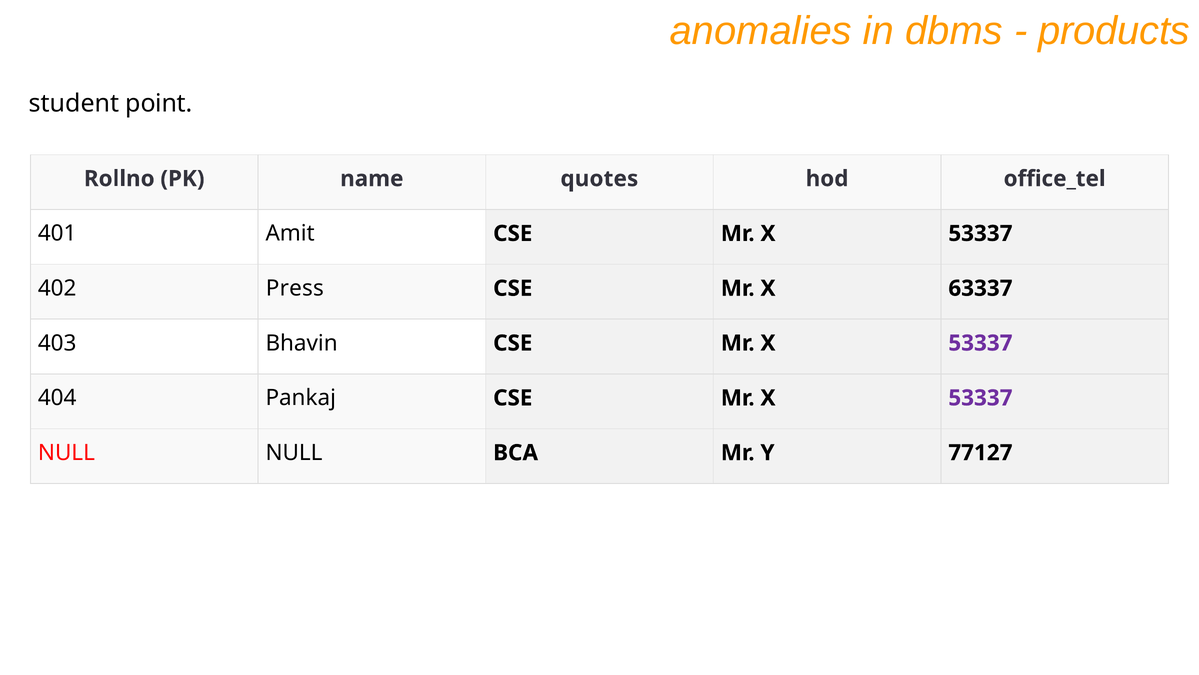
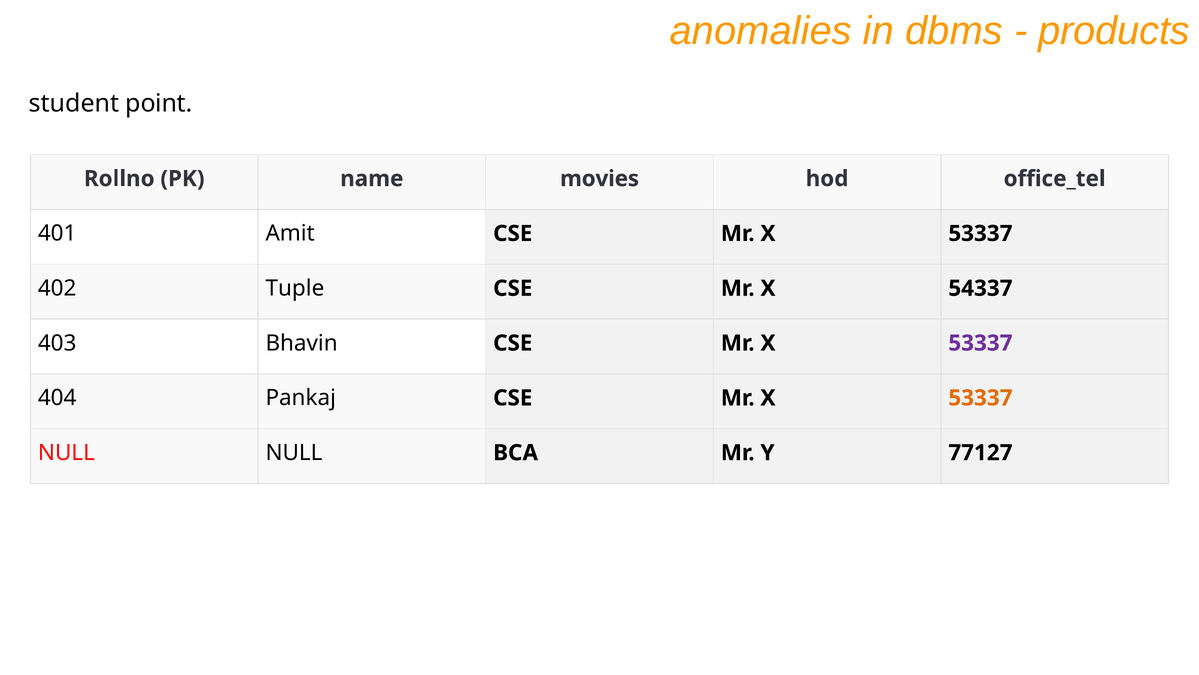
quotes: quotes -> movies
Press: Press -> Tuple
63337: 63337 -> 54337
53337 at (980, 398) colour: purple -> orange
